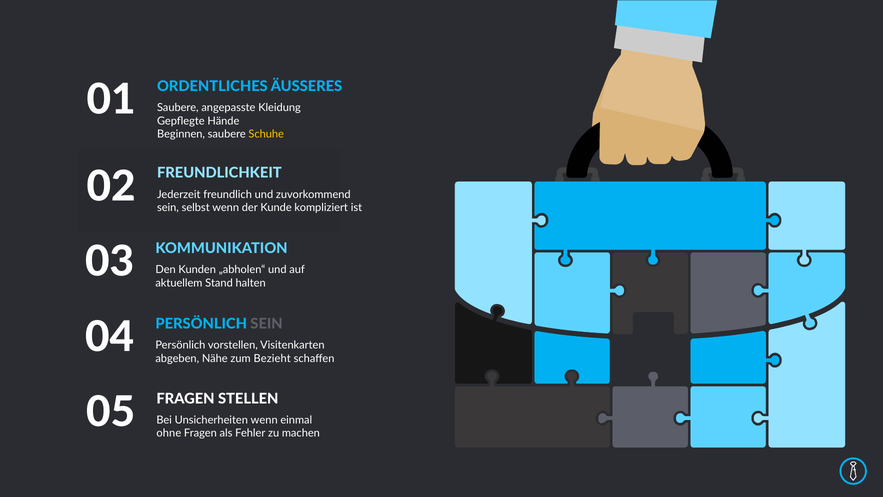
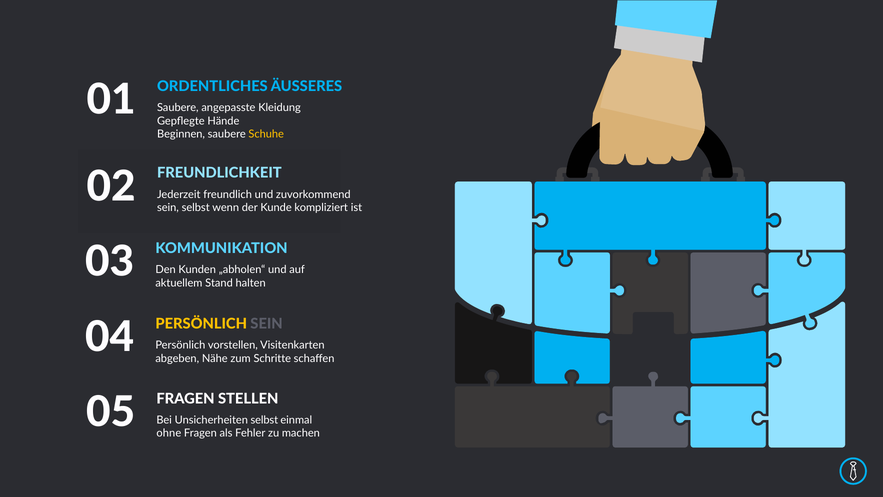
PERSÖNLICH at (201, 324) colour: light blue -> yellow
Bezieht: Bezieht -> Schritte
Unsicherheiten wenn: wenn -> selbst
